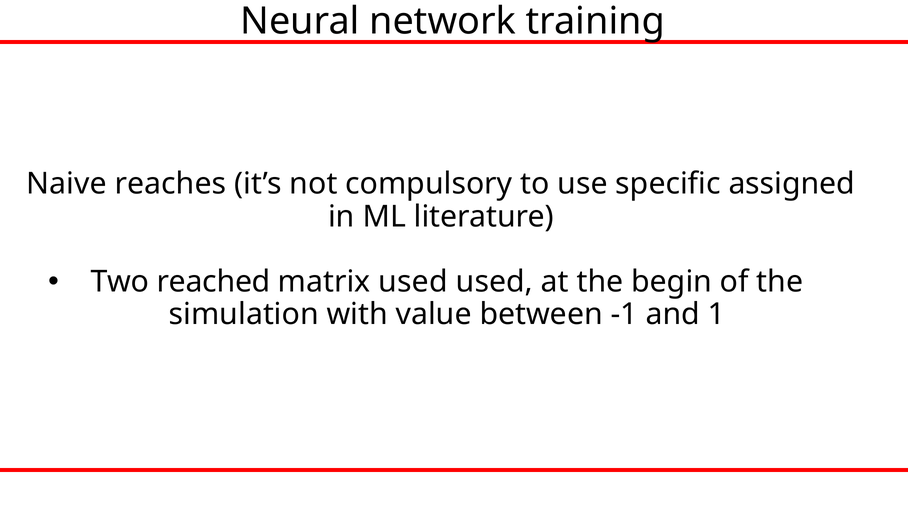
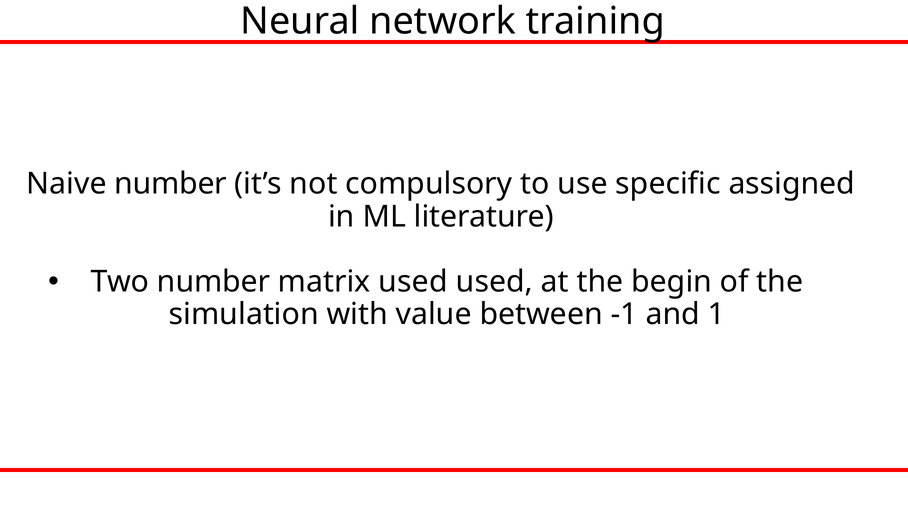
Naive reaches: reaches -> number
Two reached: reached -> number
